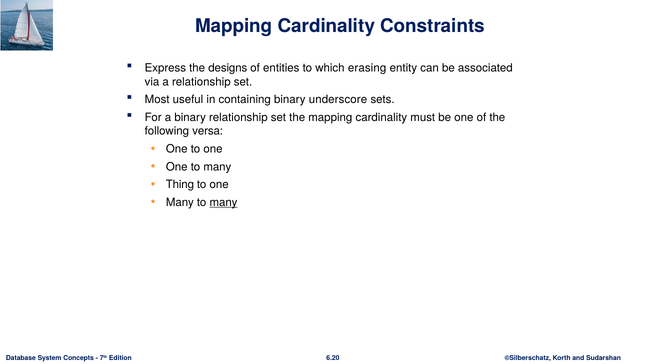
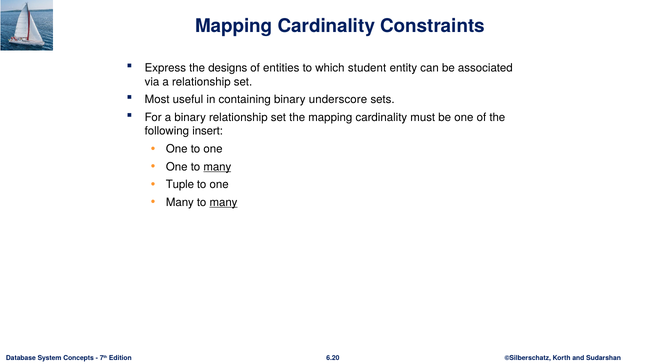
erasing: erasing -> student
versa: versa -> insert
many at (217, 167) underline: none -> present
Thing: Thing -> Tuple
